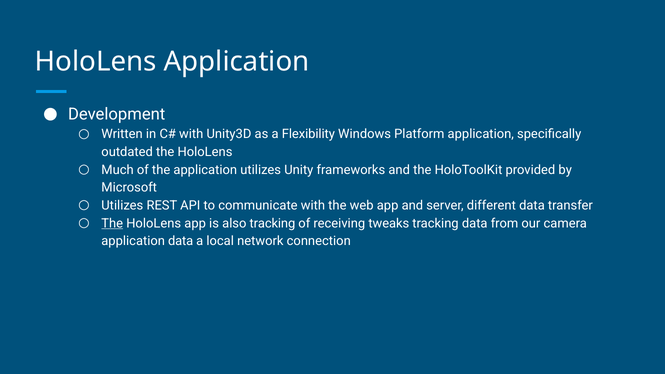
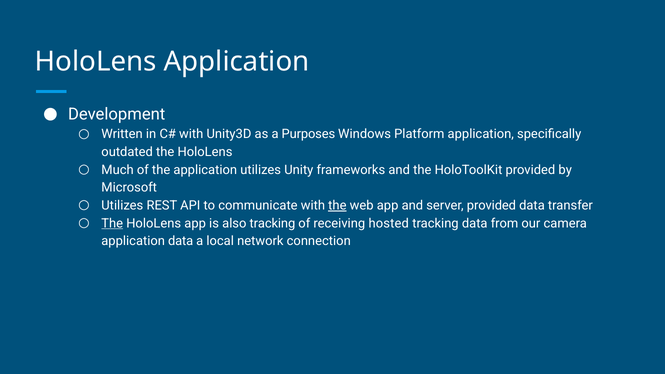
Flexibility: Flexibility -> Purposes
the at (337, 205) underline: none -> present
server different: different -> provided
tweaks: tweaks -> hosted
